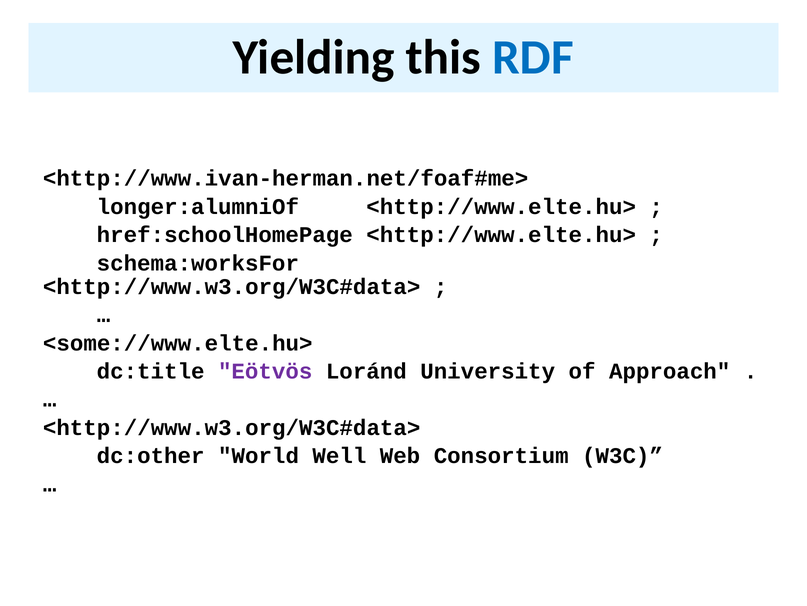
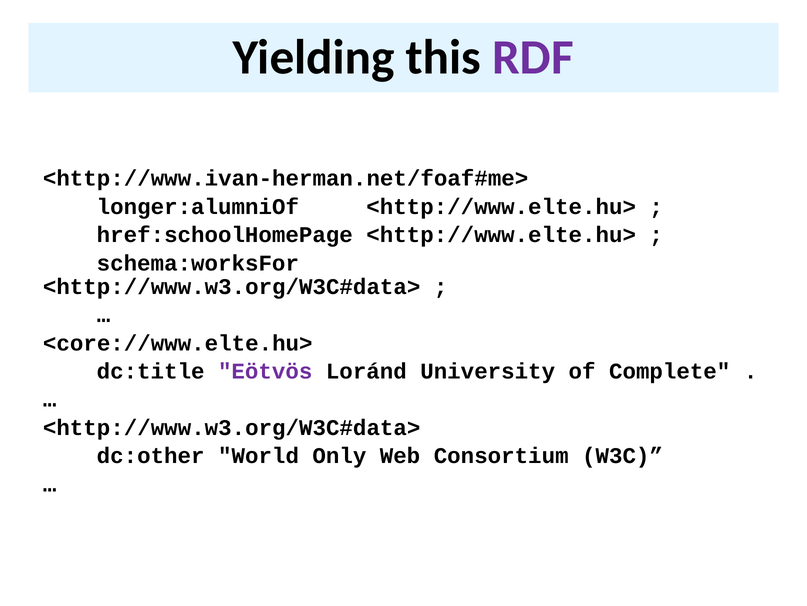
RDF colour: blue -> purple
<some://www.elte.hu>: <some://www.elte.hu> -> <core://www.elte.hu>
Approach: Approach -> Complete
Well: Well -> Only
